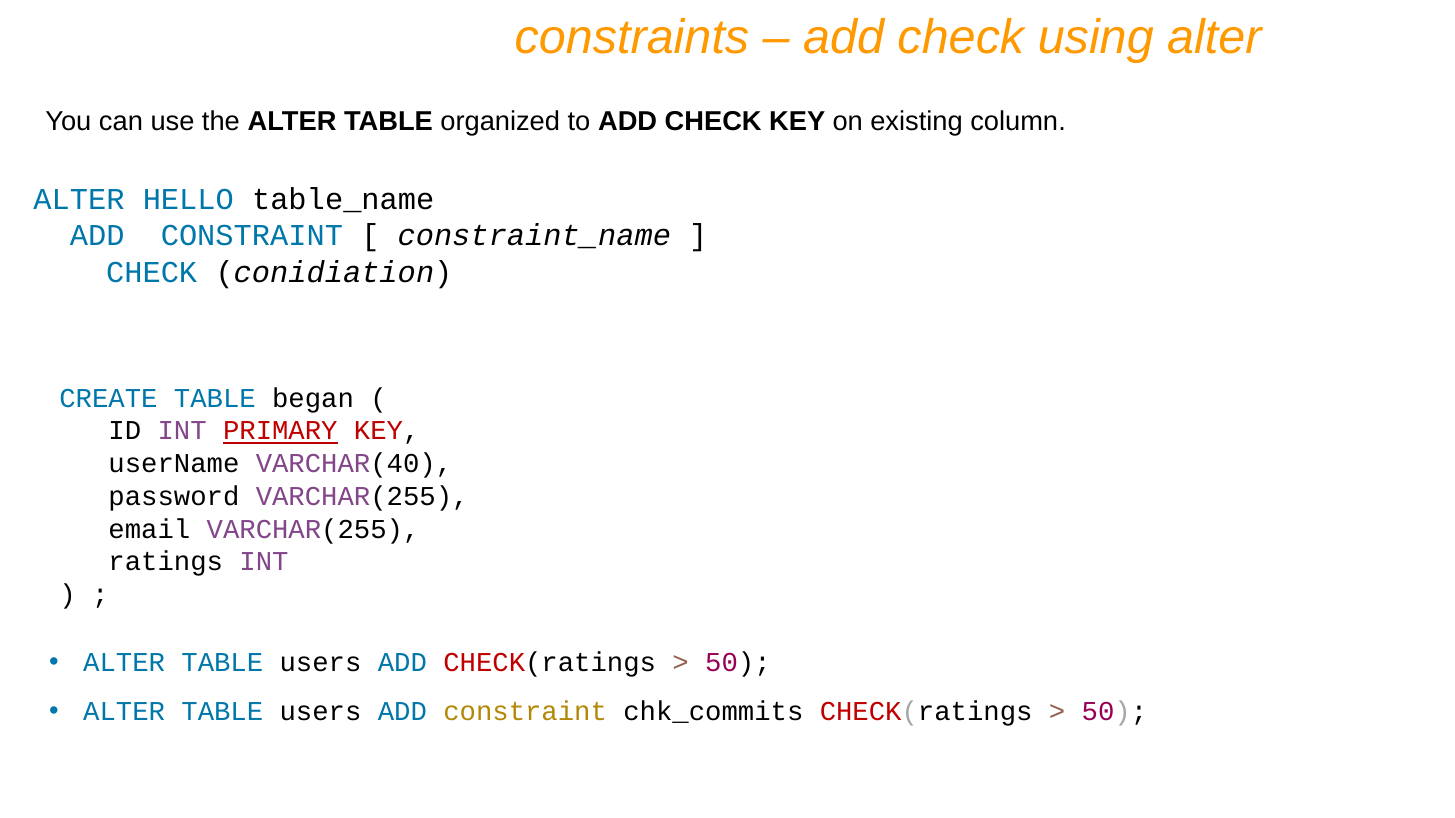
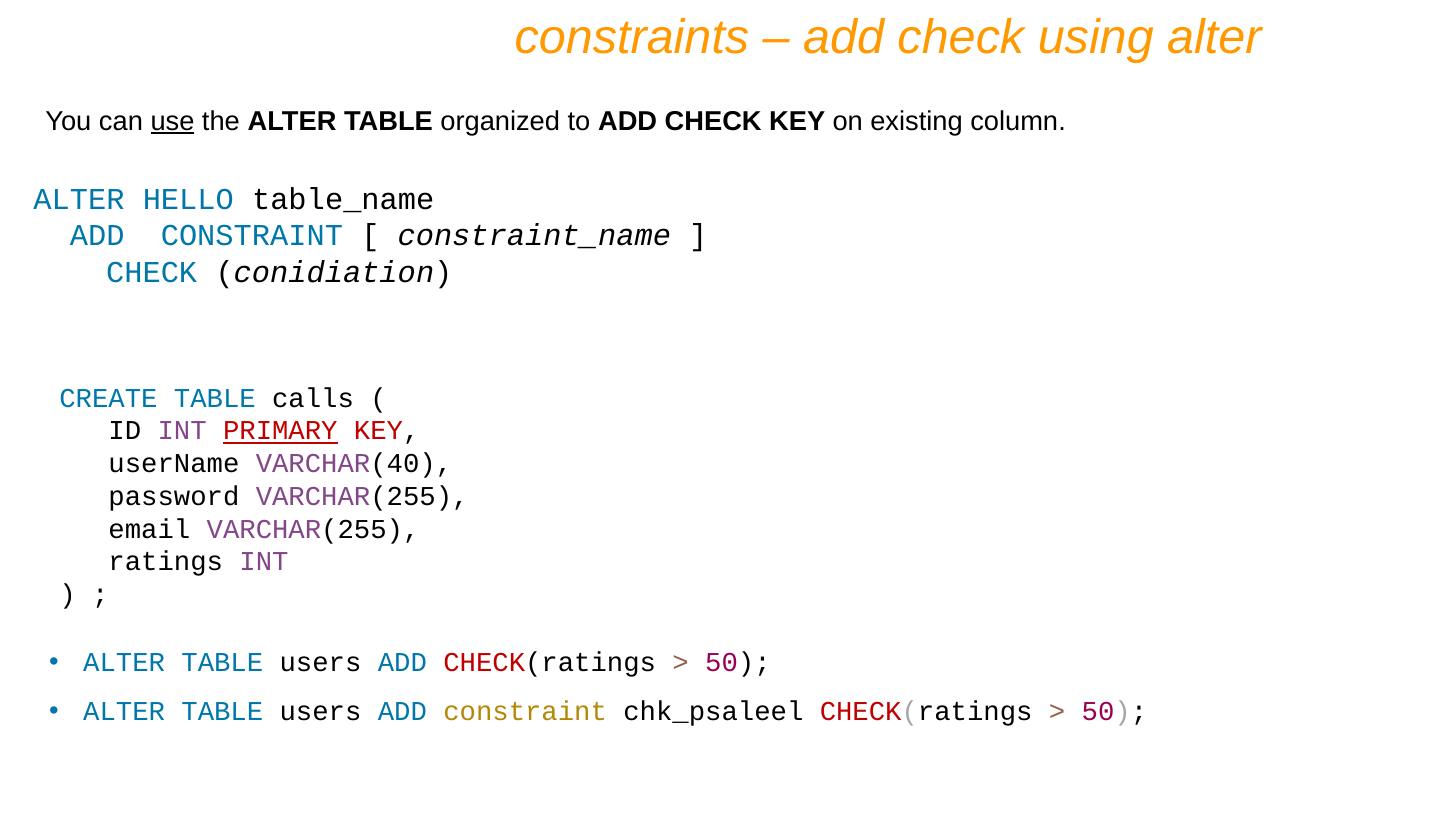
use underline: none -> present
began: began -> calls
chk_commits: chk_commits -> chk_psaleel
